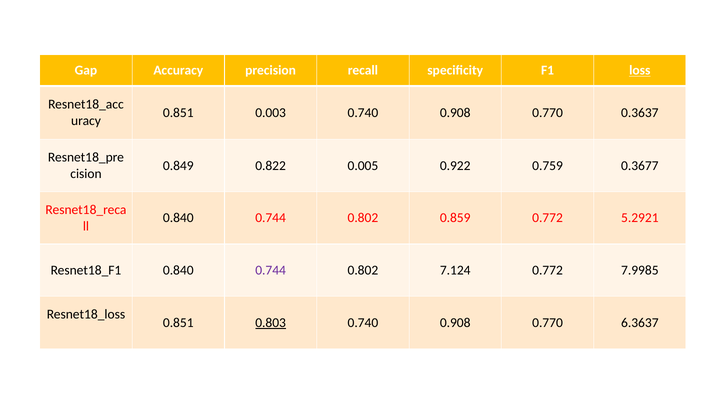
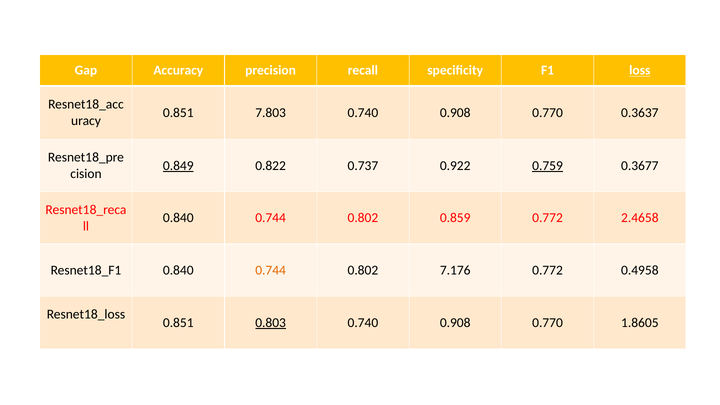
0.003: 0.003 -> 7.803
0.849 underline: none -> present
0.005: 0.005 -> 0.737
0.759 underline: none -> present
5.2921: 5.2921 -> 2.4658
0.744 at (271, 270) colour: purple -> orange
7.124: 7.124 -> 7.176
7.9985: 7.9985 -> 0.4958
6.3637: 6.3637 -> 1.8605
